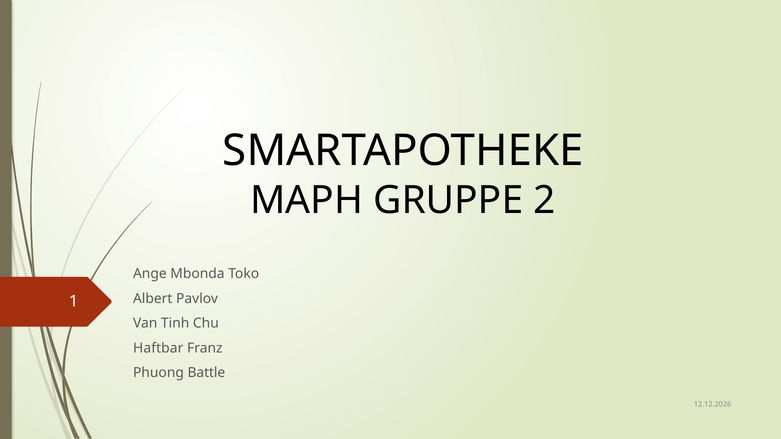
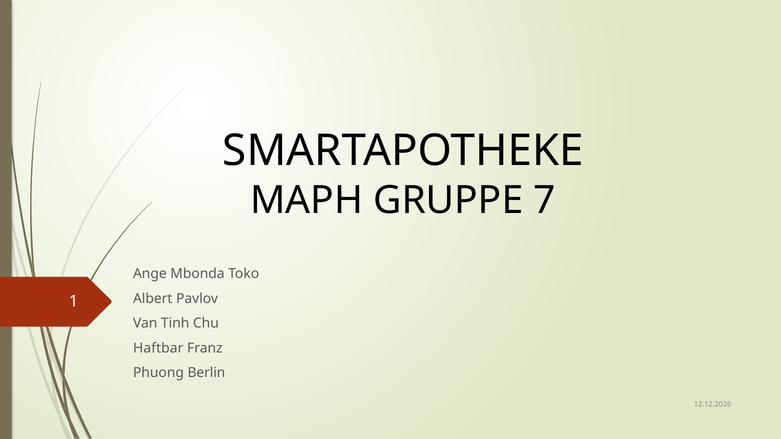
2: 2 -> 7
Battle: Battle -> Berlin
